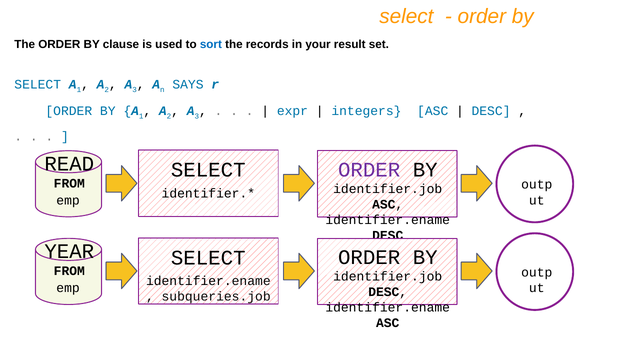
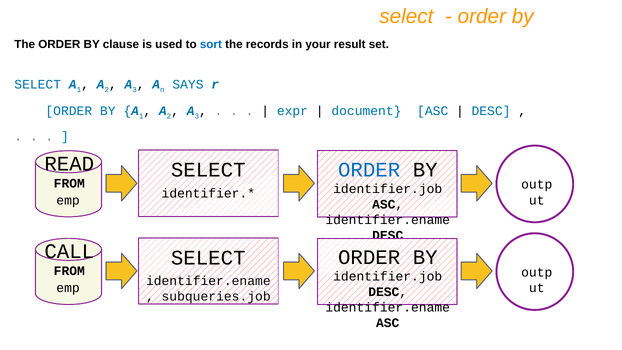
integers: integers -> document
ORDER at (369, 170) colour: purple -> blue
YEAR: YEAR -> CALL
